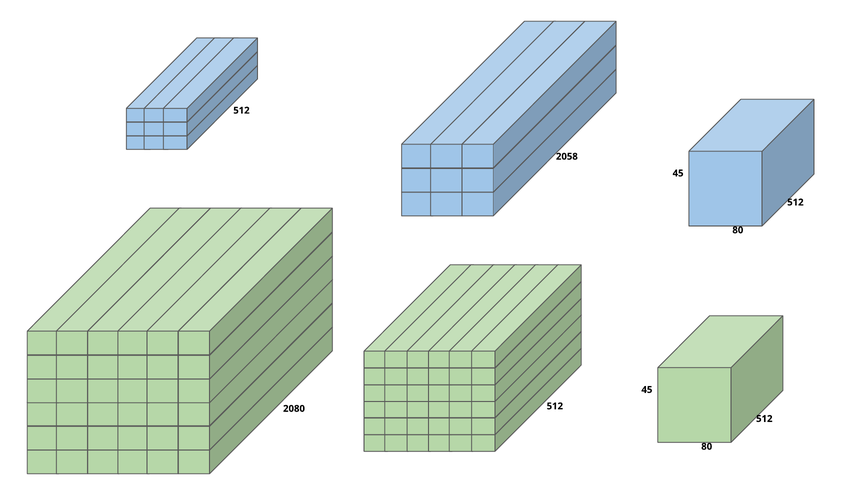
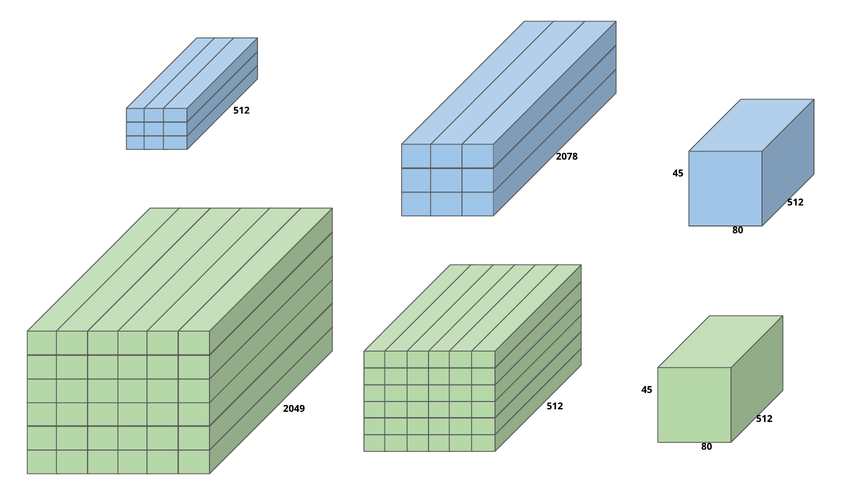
2058: 2058 -> 2078
2080: 2080 -> 2049
